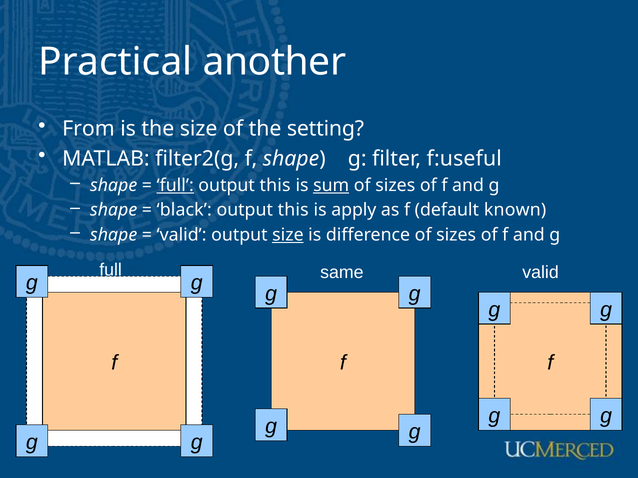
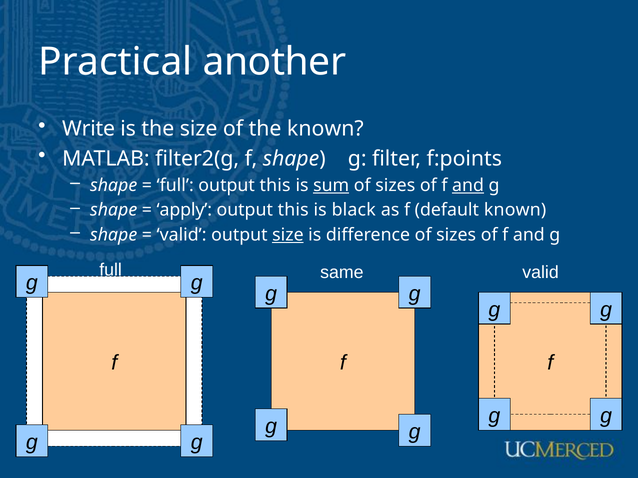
From: From -> Write
the setting: setting -> known
f:useful: f:useful -> f:points
full at (175, 186) underline: present -> none
and at (468, 186) underline: none -> present
black: black -> apply
apply: apply -> black
